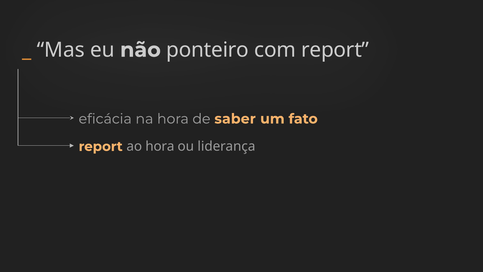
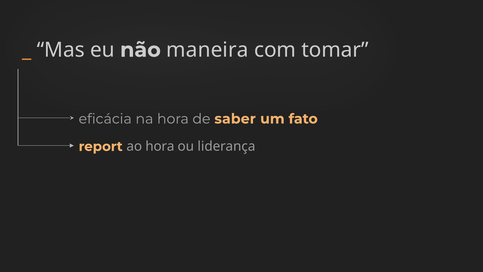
ponteiro: ponteiro -> maneira
com report: report -> tomar
